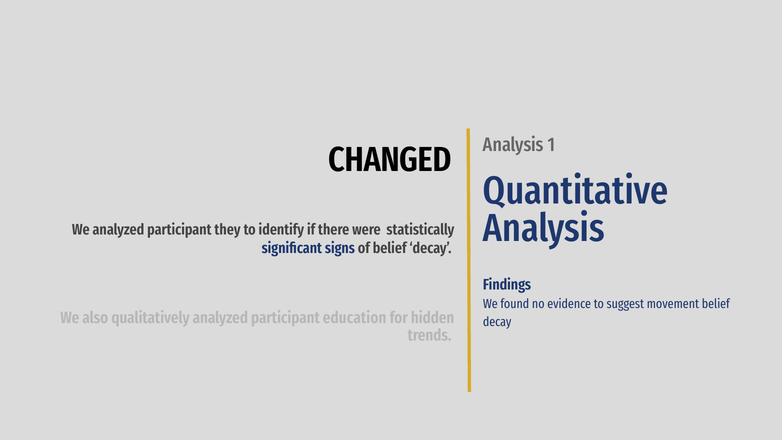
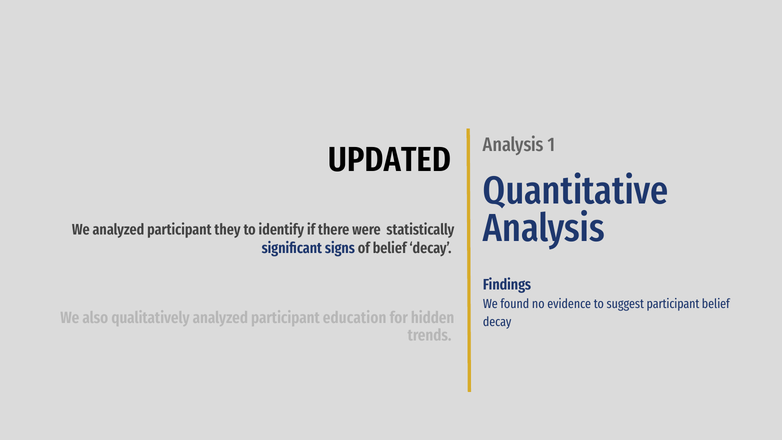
CHANGED: CHANGED -> UPDATED
suggest movement: movement -> participant
